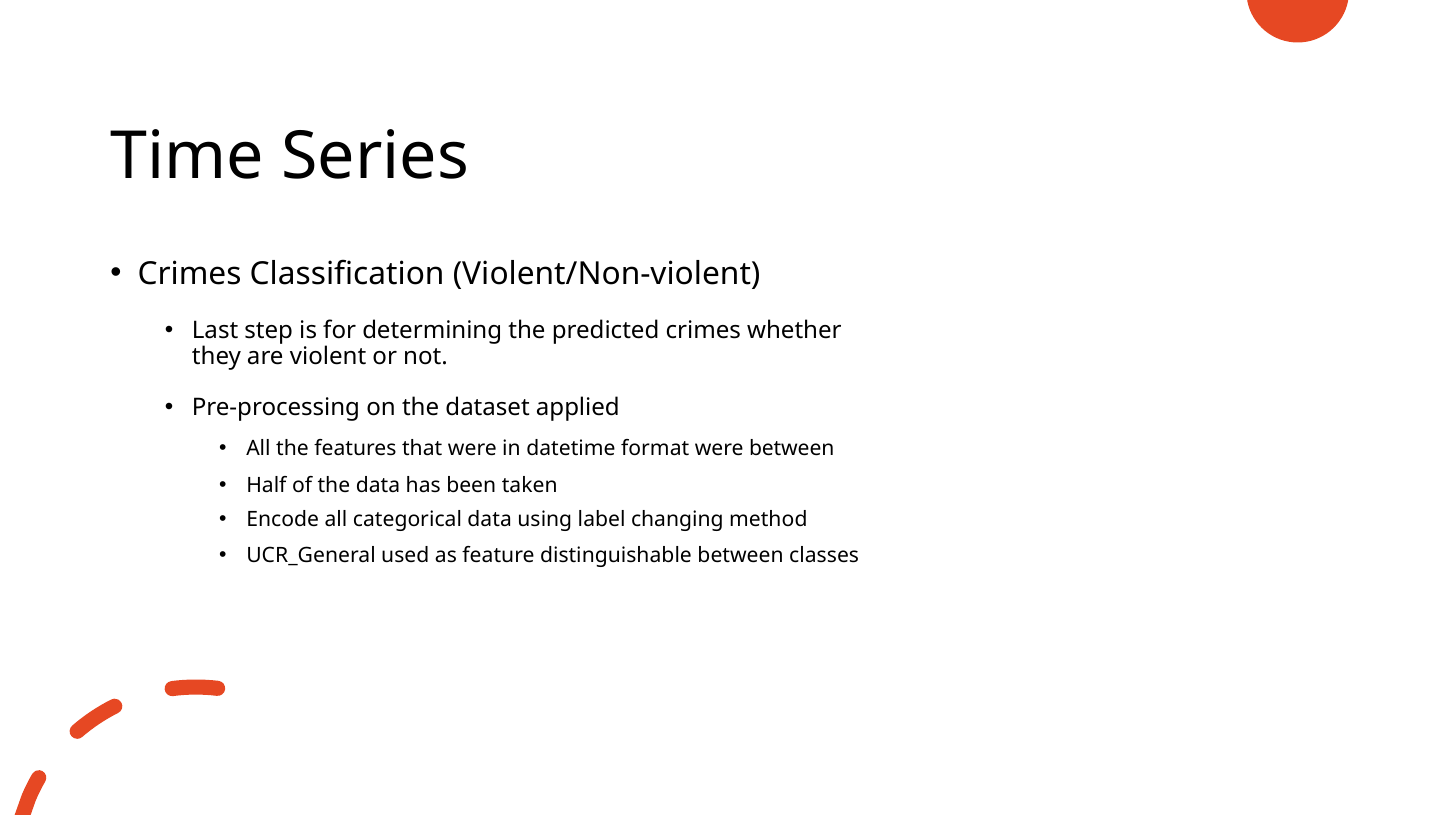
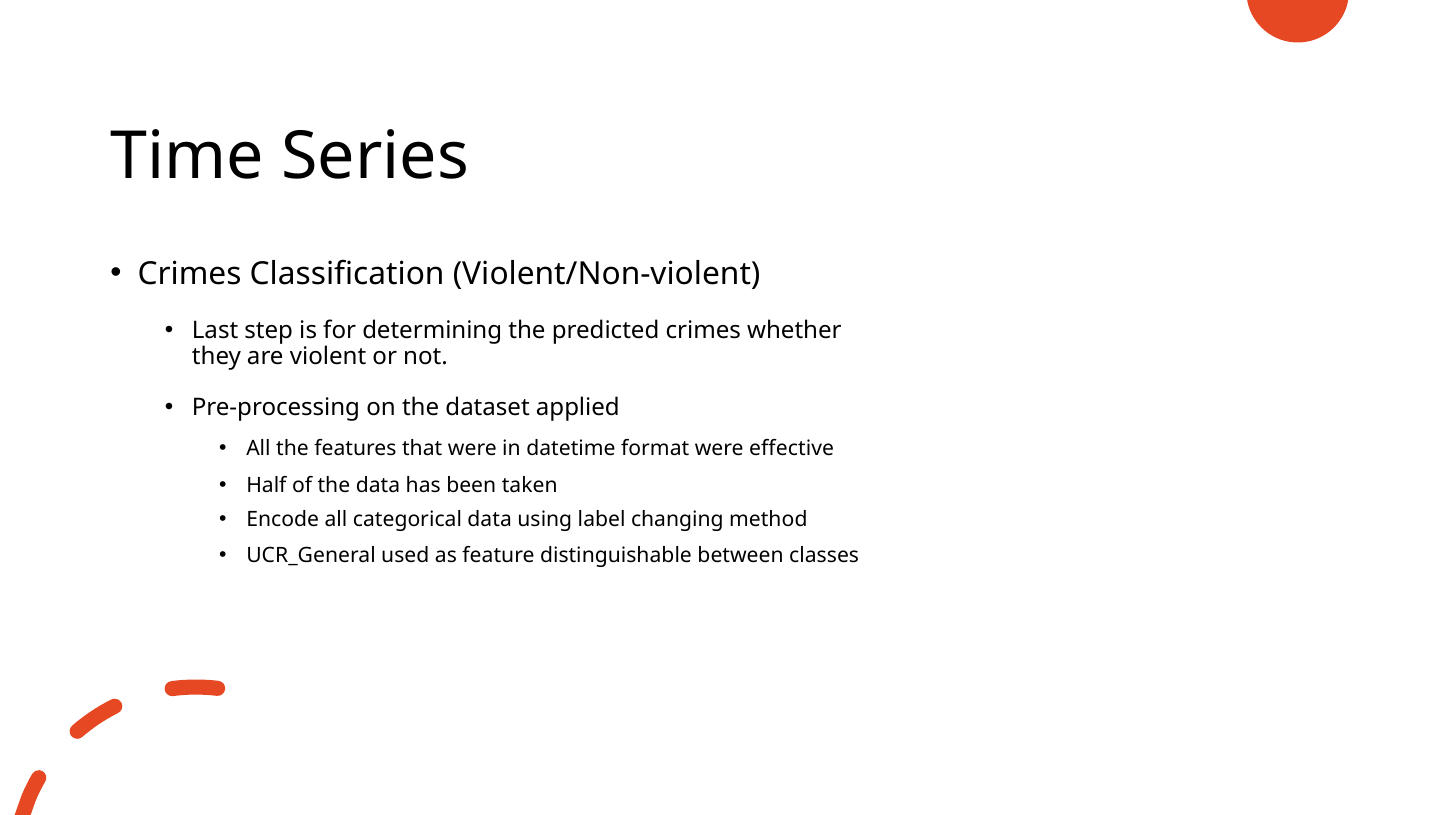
were between: between -> effective
